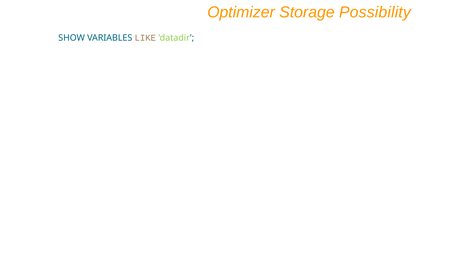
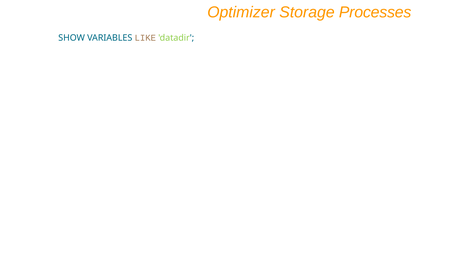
Possibility: Possibility -> Processes
